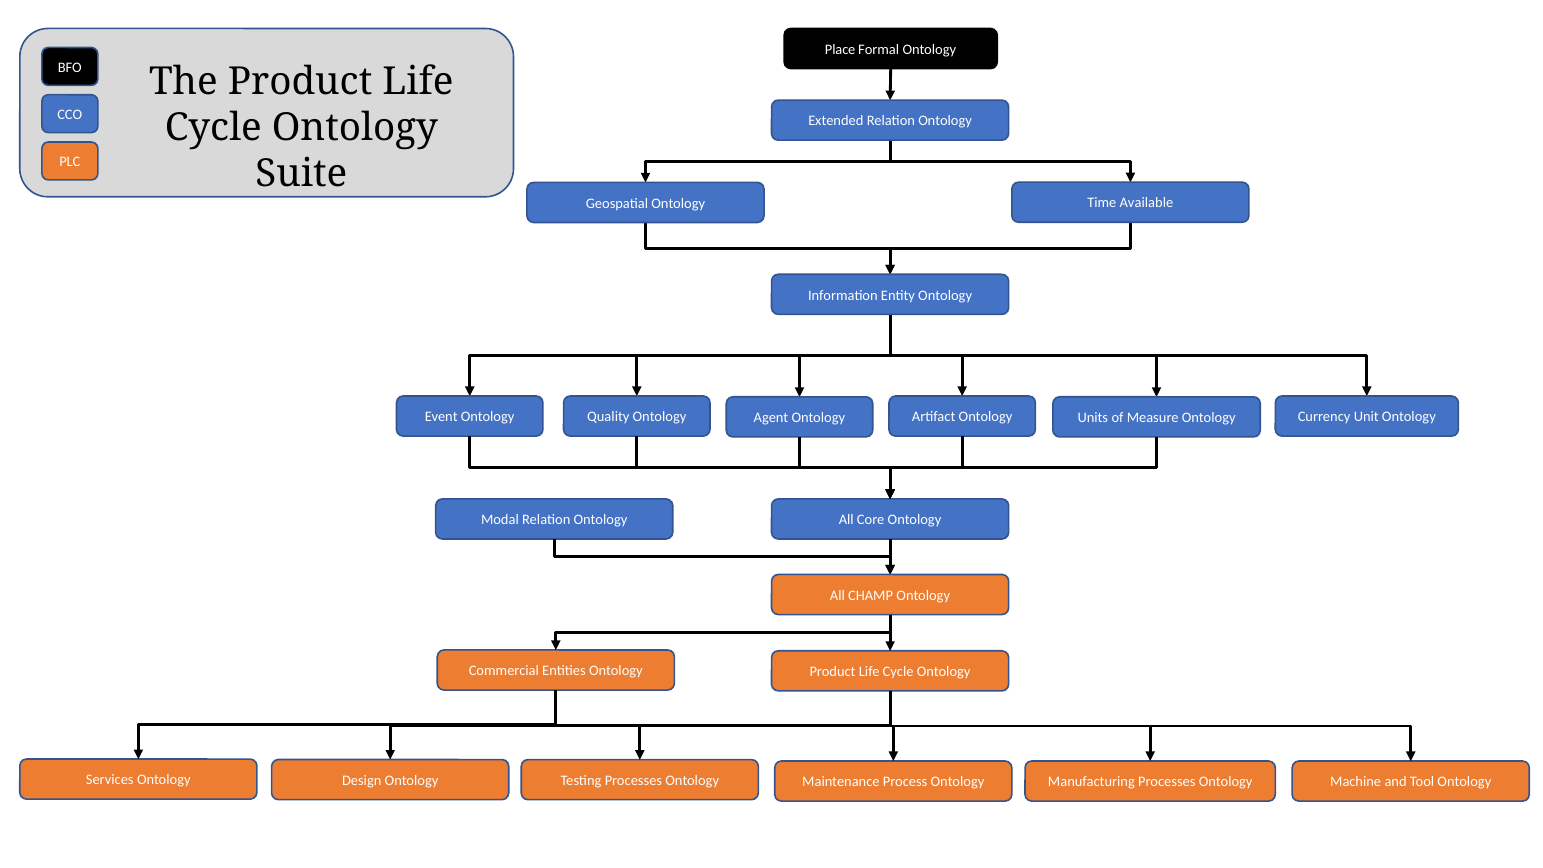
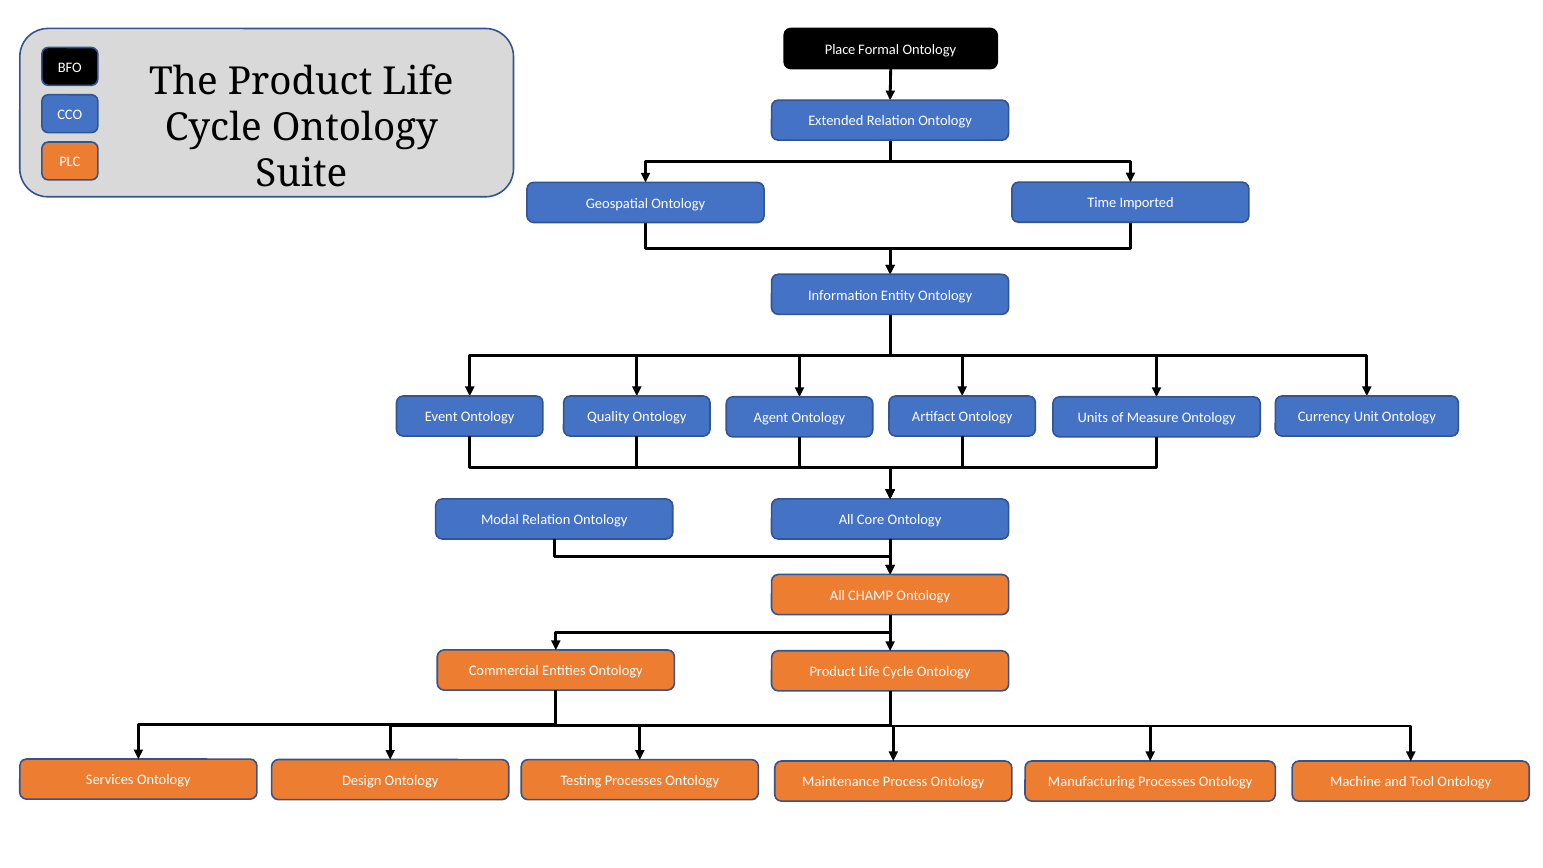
Available: Available -> Imported
